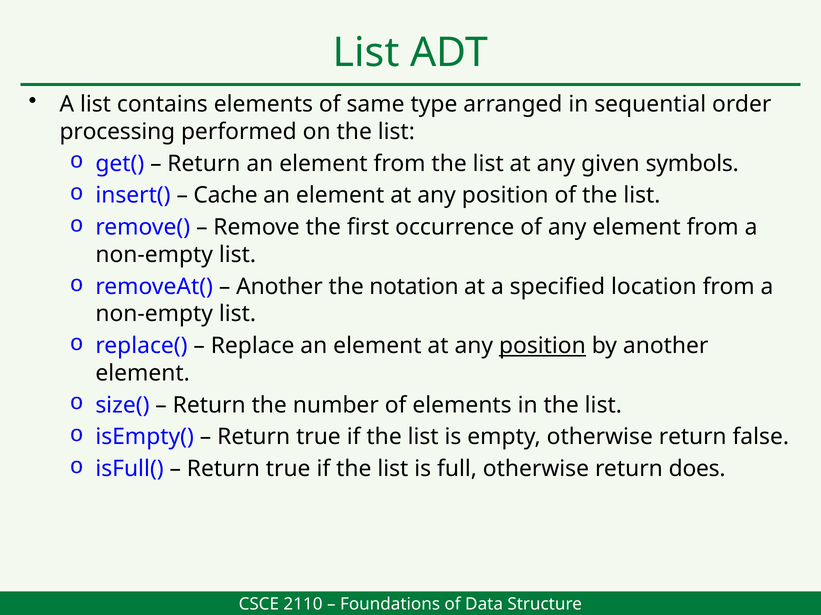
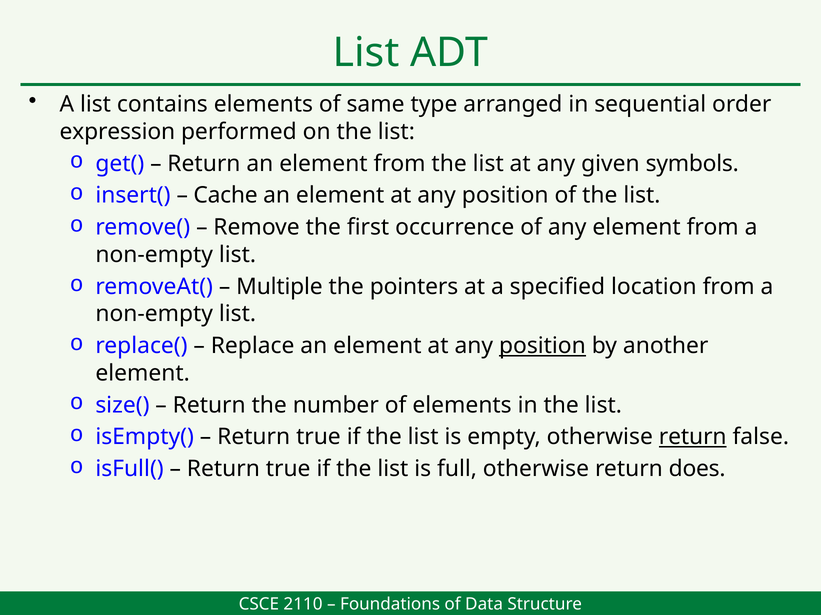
processing: processing -> expression
Another at (279, 287): Another -> Multiple
notation: notation -> pointers
return at (693, 437) underline: none -> present
